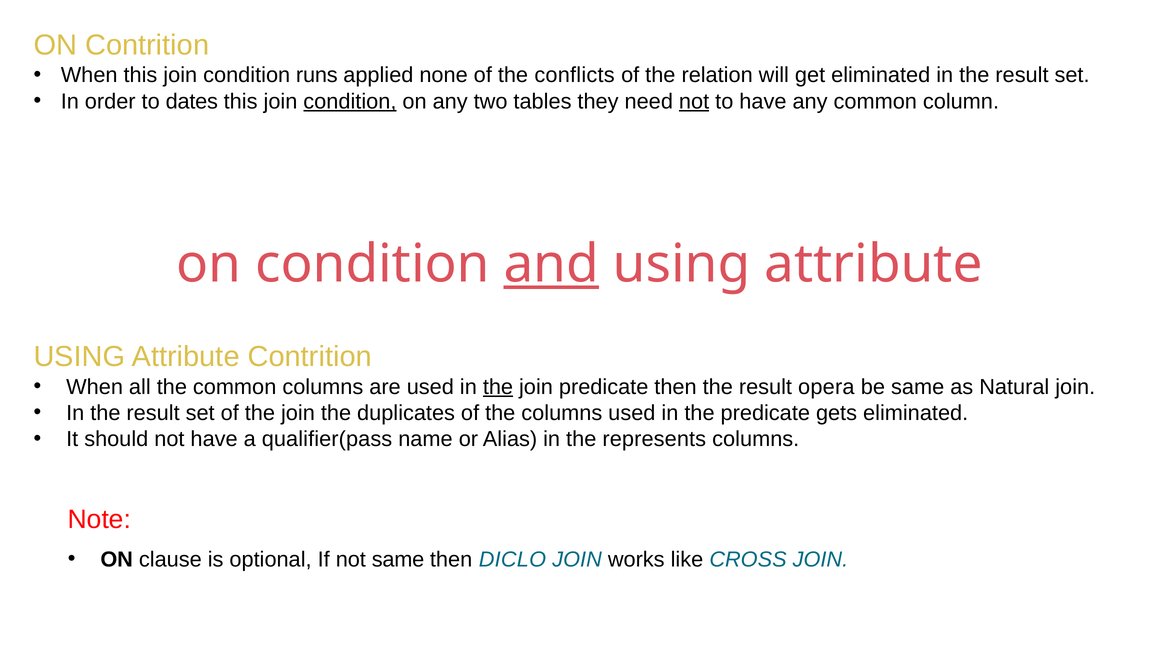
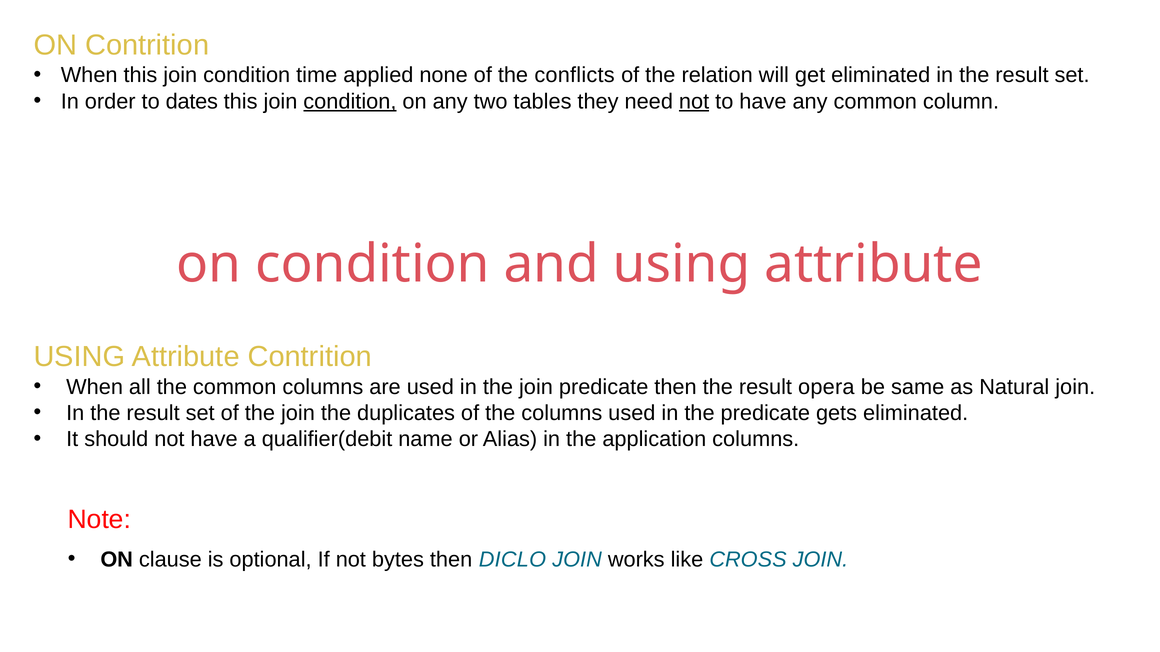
runs: runs -> time
and underline: present -> none
the at (498, 387) underline: present -> none
qualifier(pass: qualifier(pass -> qualifier(debit
represents: represents -> application
not same: same -> bytes
